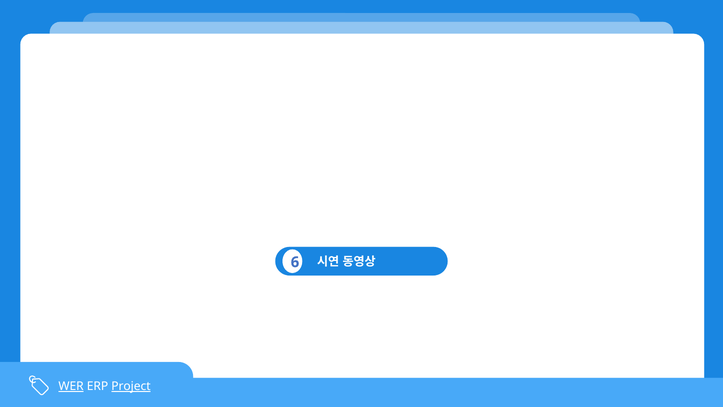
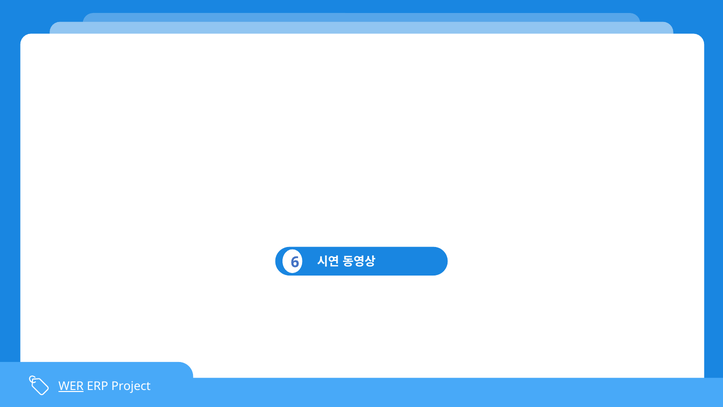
Project underline: present -> none
